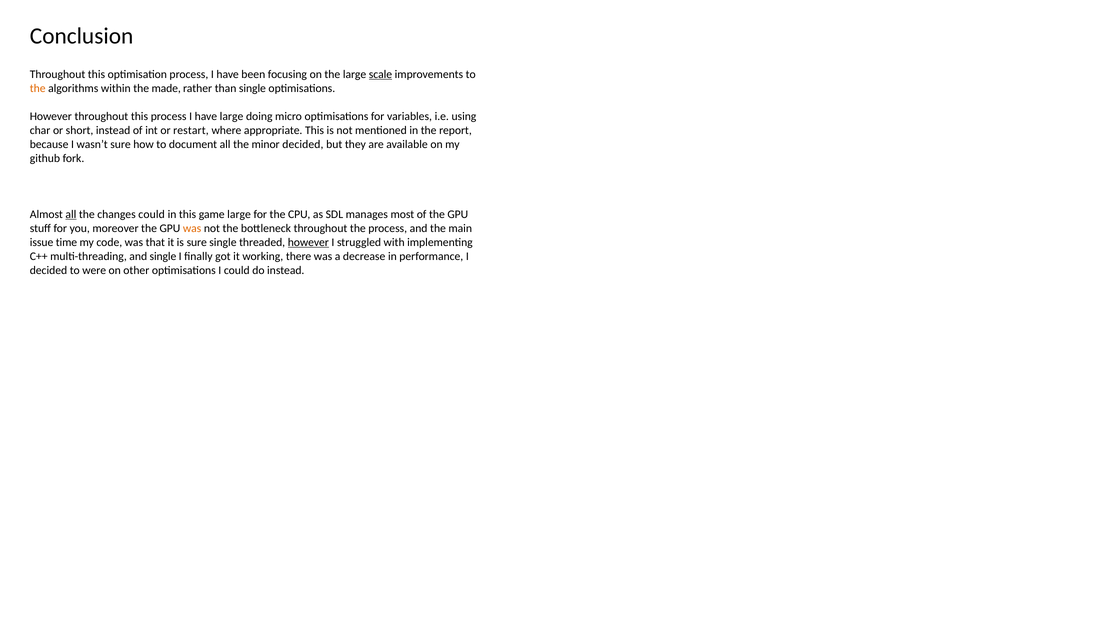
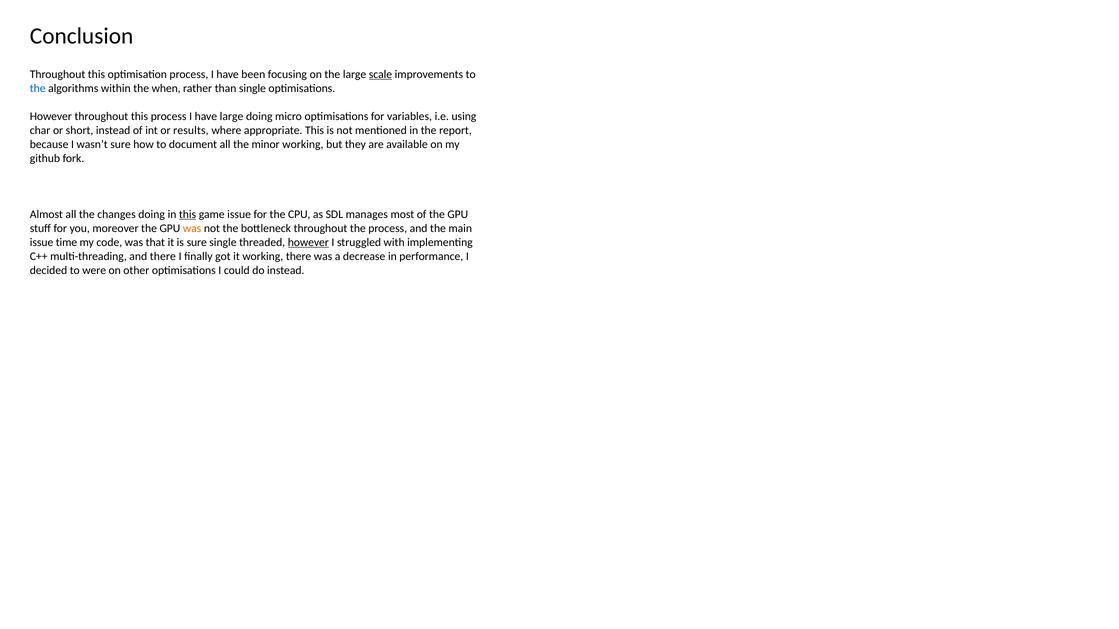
the at (38, 88) colour: orange -> blue
made: made -> when
restart: restart -> results
minor decided: decided -> working
all at (71, 215) underline: present -> none
changes could: could -> doing
this at (188, 215) underline: none -> present
game large: large -> issue
and single: single -> there
